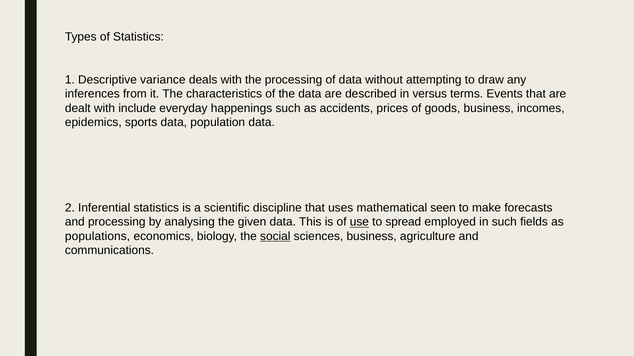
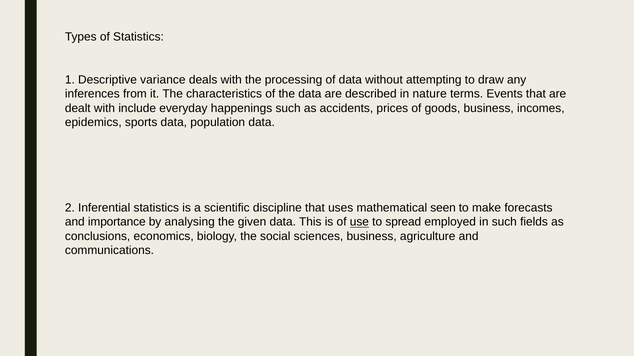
versus: versus -> nature
and processing: processing -> importance
populations: populations -> conclusions
social underline: present -> none
